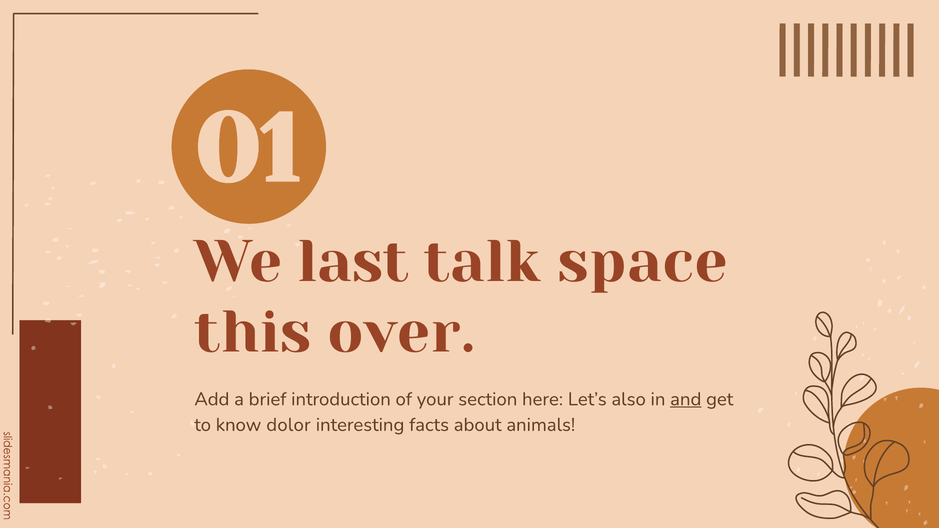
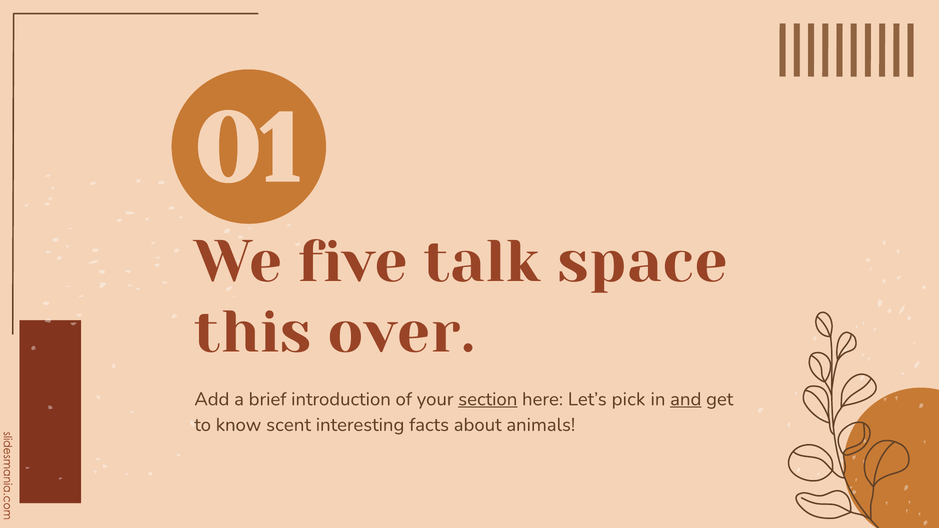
last: last -> five
section underline: none -> present
also: also -> pick
dolor: dolor -> scent
